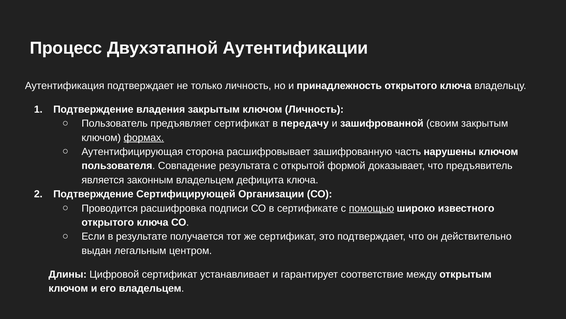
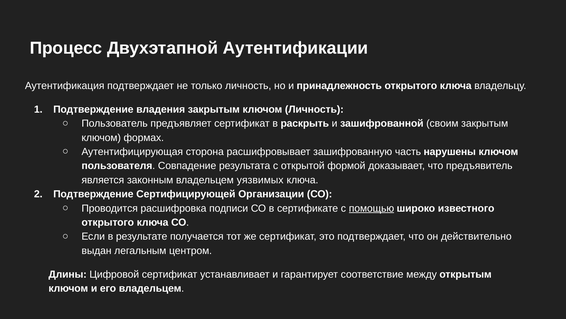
передачу: передачу -> раскрыть
формах underline: present -> none
дефицита: дефицита -> уязвимых
